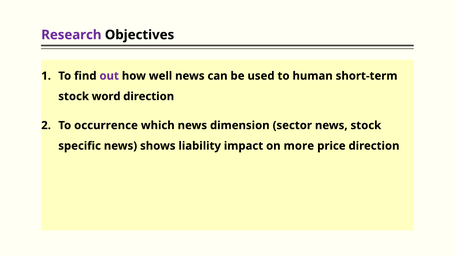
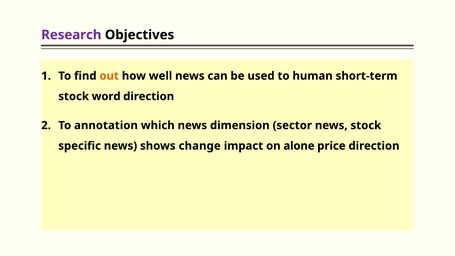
out colour: purple -> orange
occurrence: occurrence -> annotation
liability: liability -> change
more: more -> alone
